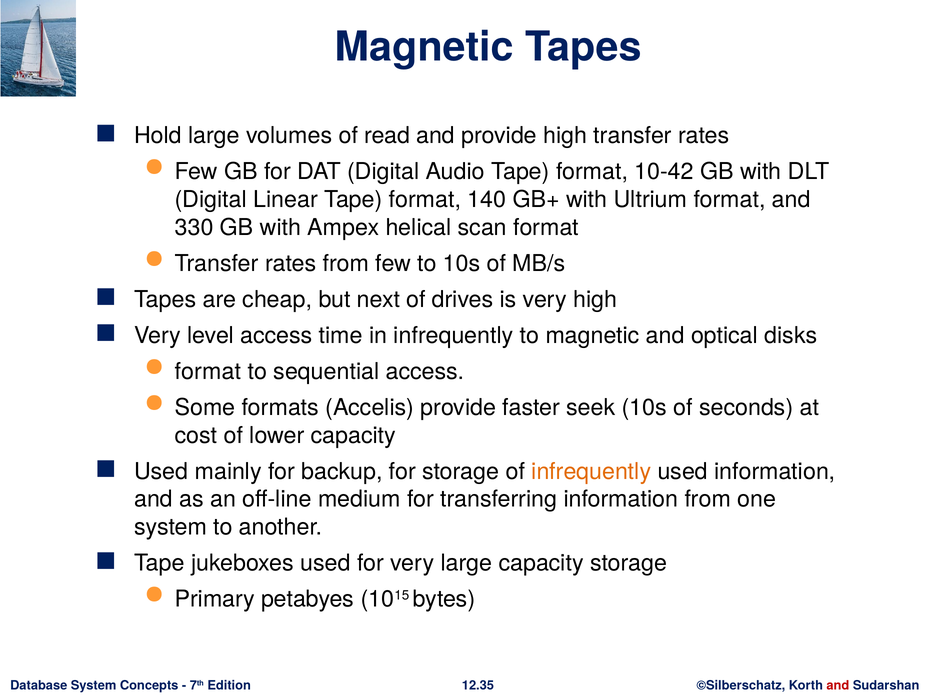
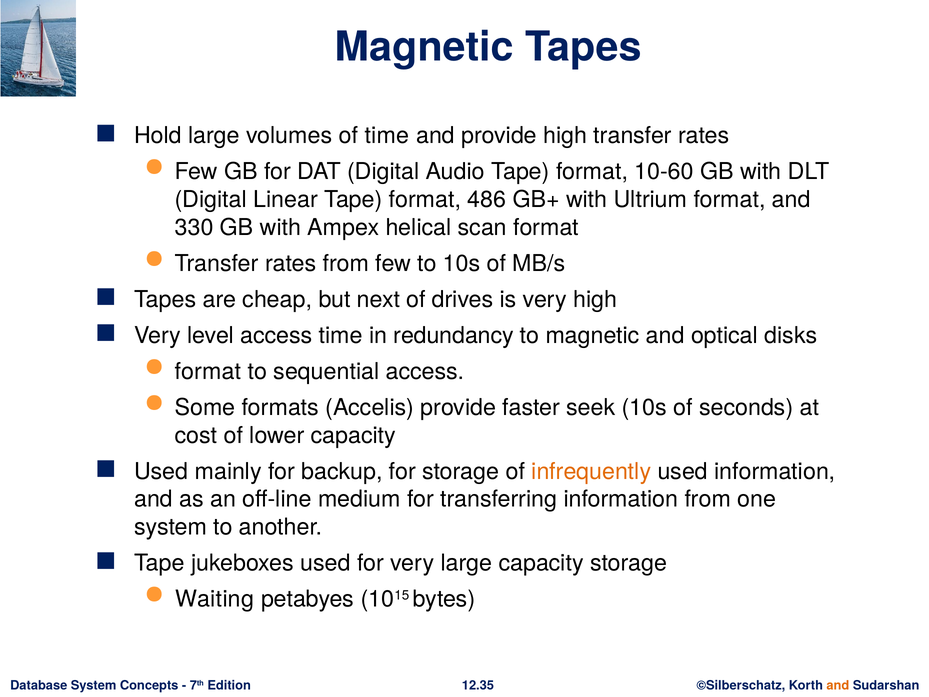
of read: read -> time
10-42: 10-42 -> 10-60
140: 140 -> 486
in infrequently: infrequently -> redundancy
Primary: Primary -> Waiting
and at (838, 685) colour: red -> orange
